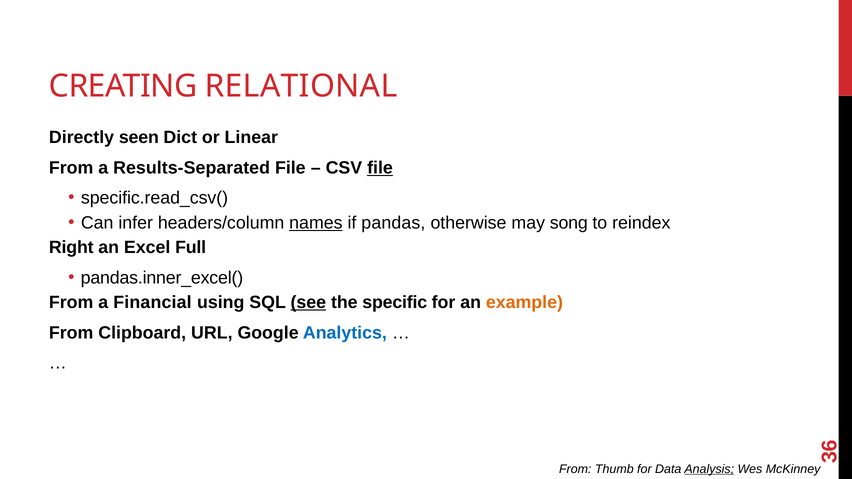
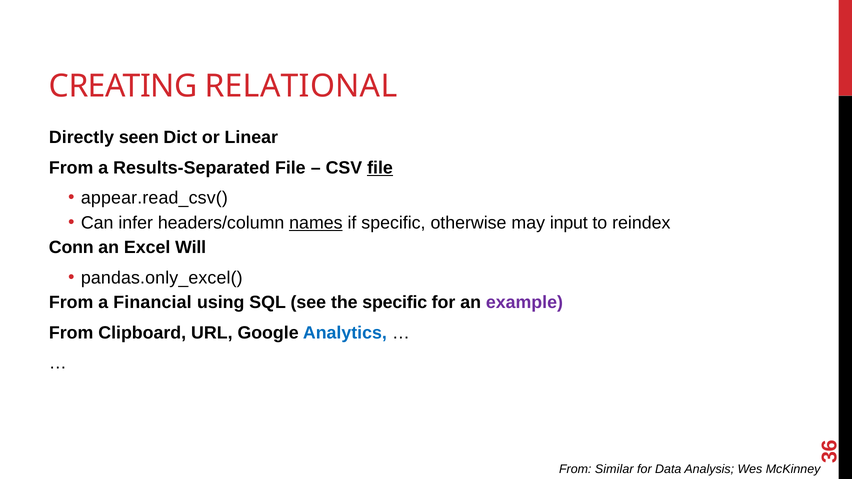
specific.read_csv(: specific.read_csv( -> appear.read_csv(
if pandas: pandas -> specific
song: song -> input
Right: Right -> Conn
Full: Full -> Will
pandas.inner_excel(: pandas.inner_excel( -> pandas.only_excel(
see underline: present -> none
example colour: orange -> purple
Thumb: Thumb -> Similar
Analysis underline: present -> none
